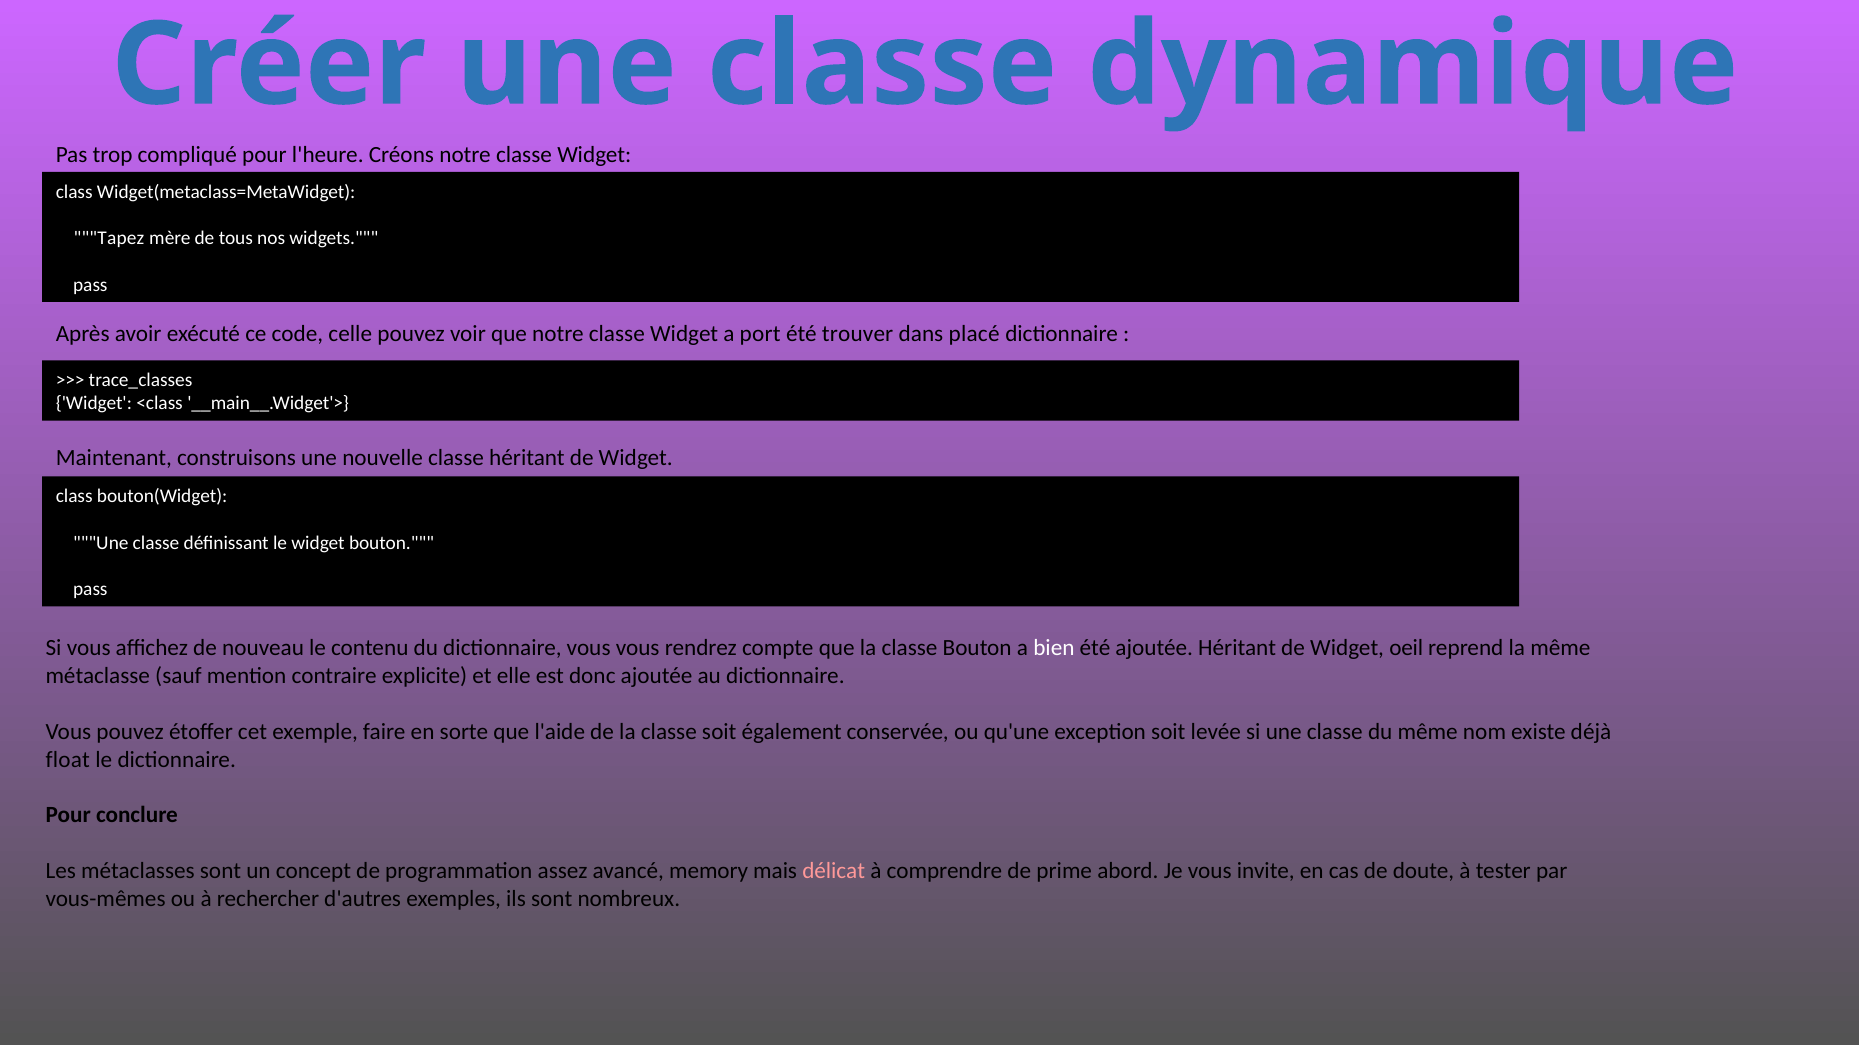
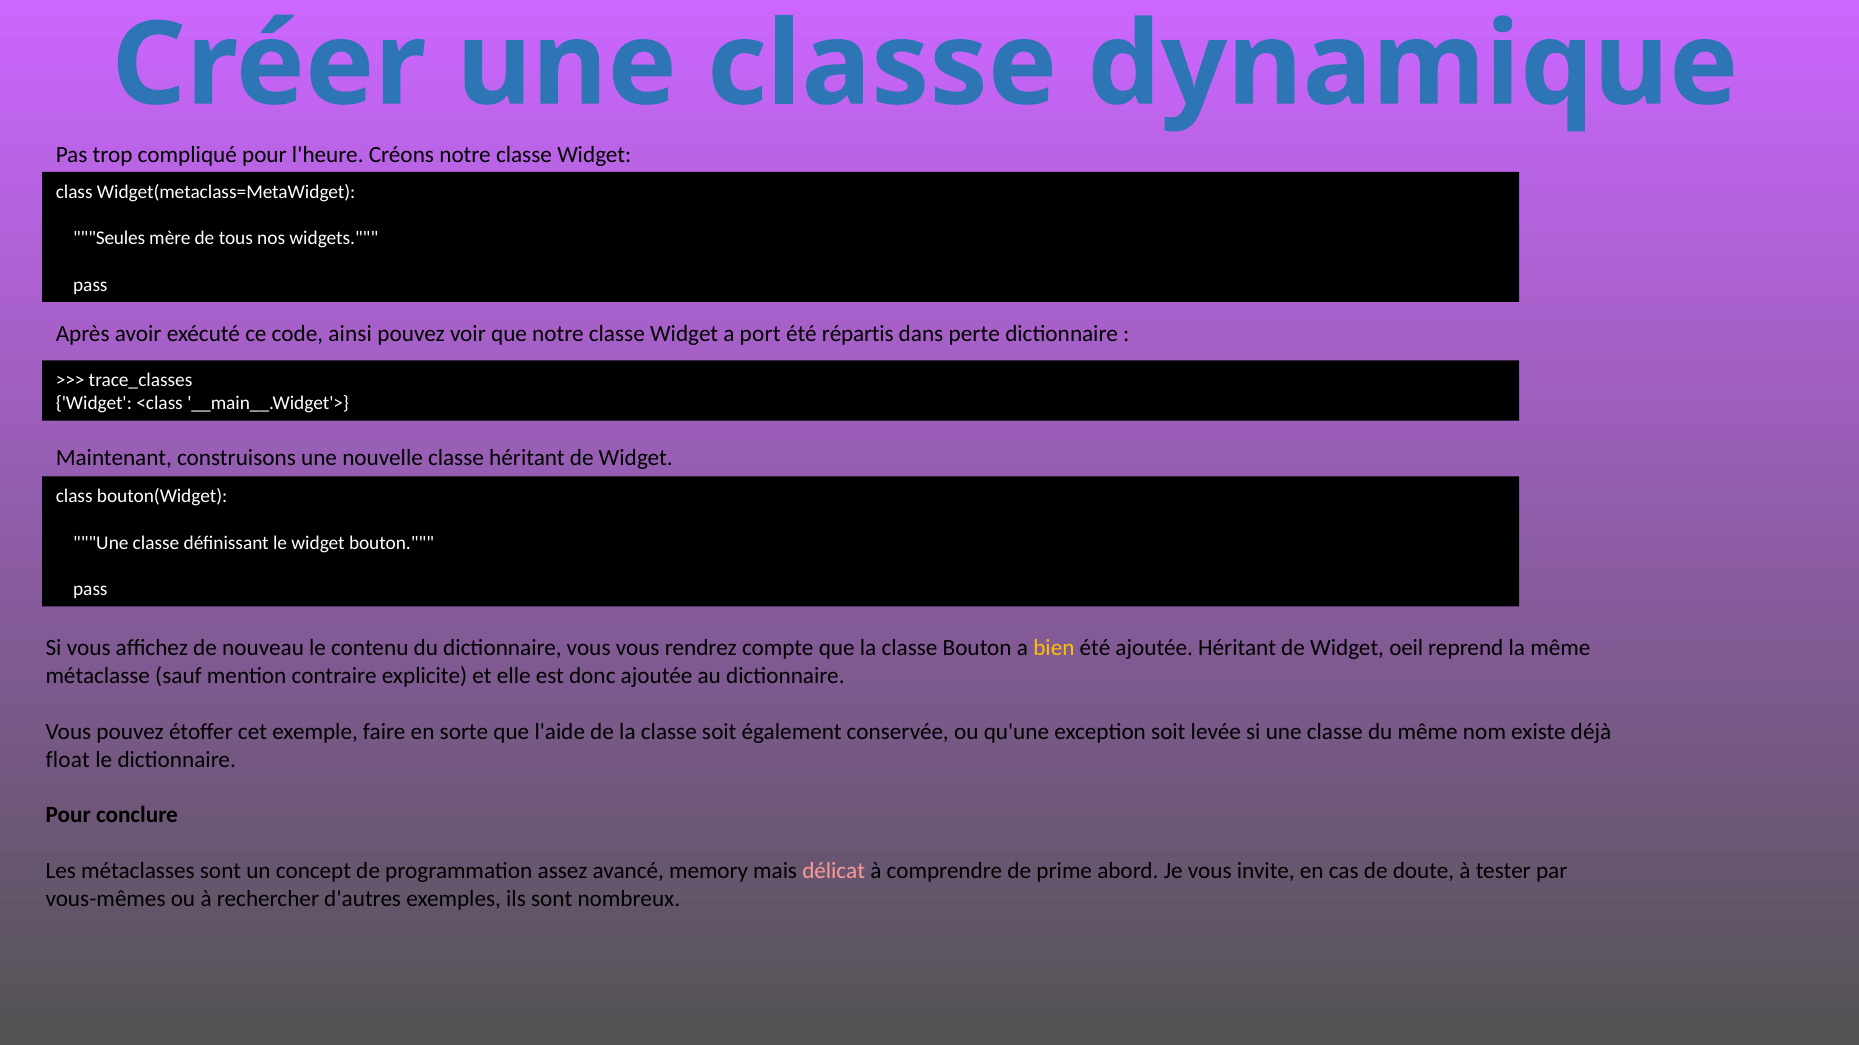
Tapez: Tapez -> Seules
celle: celle -> ainsi
trouver: trouver -> répartis
placé: placé -> perte
bien colour: white -> yellow
